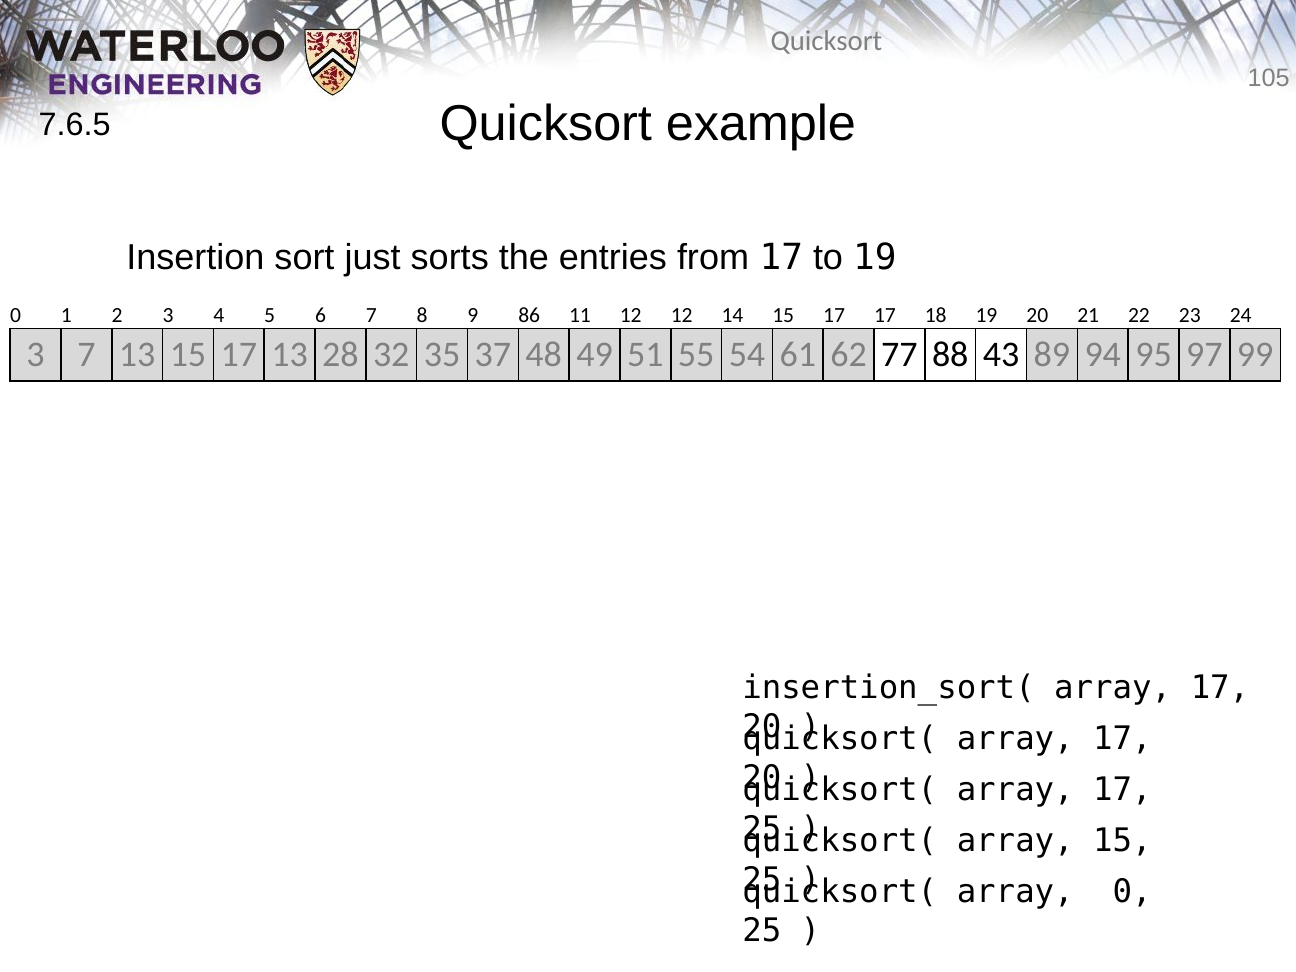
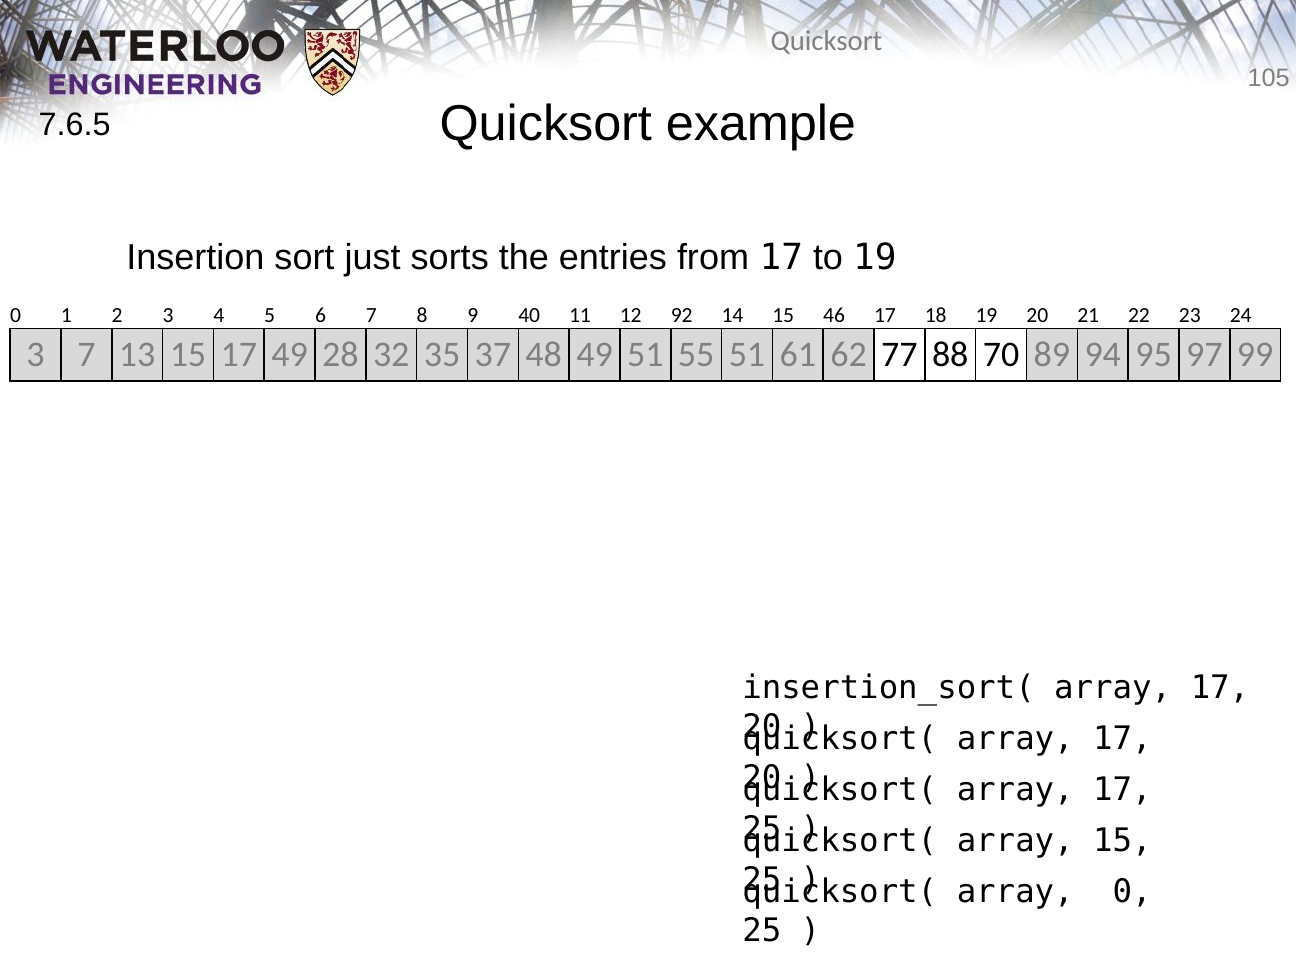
86: 86 -> 40
12 12: 12 -> 92
14 15 17: 17 -> 46
17 13: 13 -> 49
55 54: 54 -> 51
43: 43 -> 70
